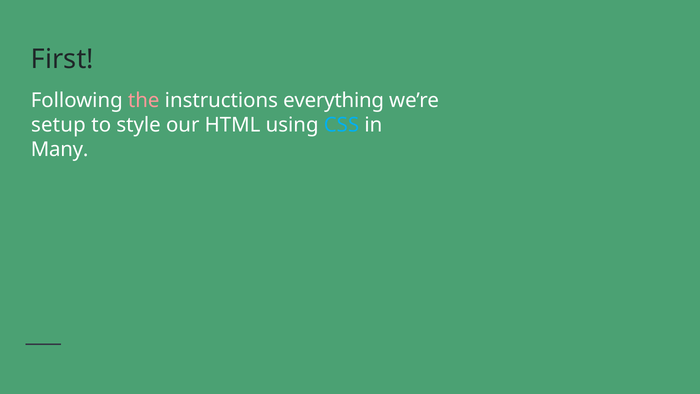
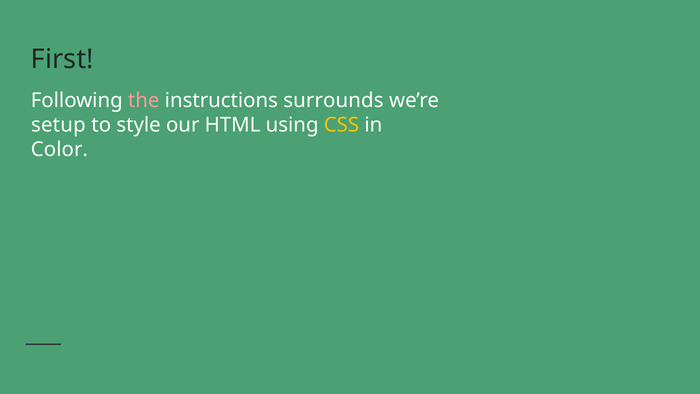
everything: everything -> surrounds
CSS colour: light blue -> yellow
Many: Many -> Color
